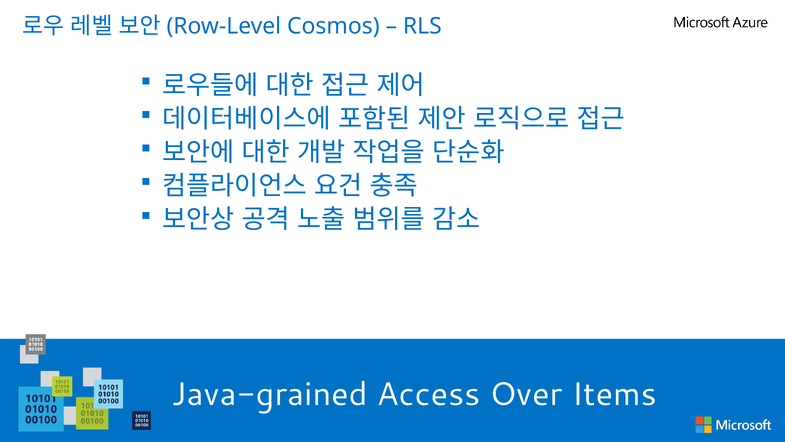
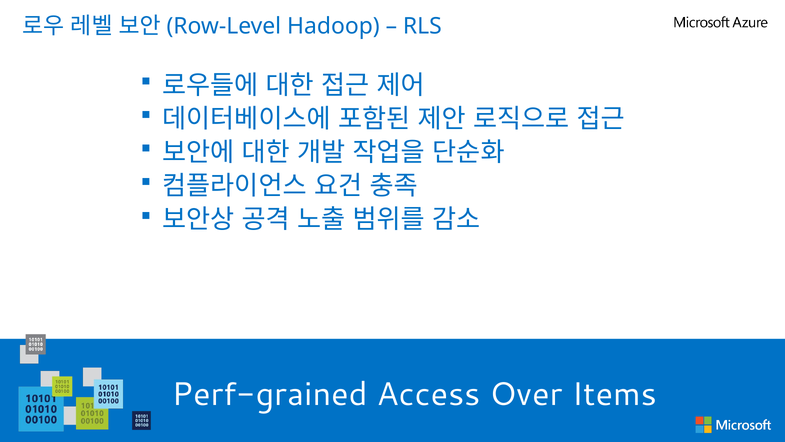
Cosmos: Cosmos -> Hadoop
Java-grained: Java-grained -> Perf-grained
